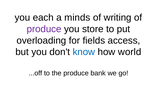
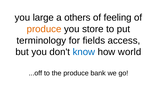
each: each -> large
minds: minds -> others
writing: writing -> feeling
produce at (44, 29) colour: purple -> orange
overloading: overloading -> terminology
